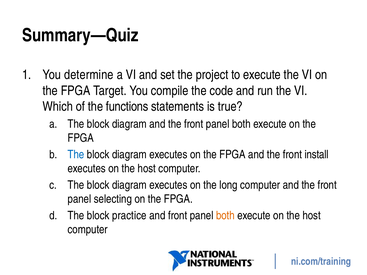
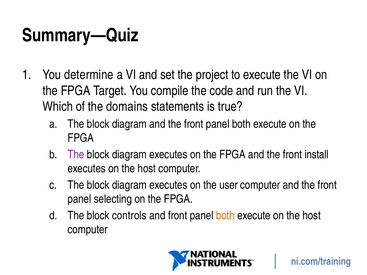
functions: functions -> domains
The at (76, 155) colour: blue -> purple
long: long -> user
practice: practice -> controls
